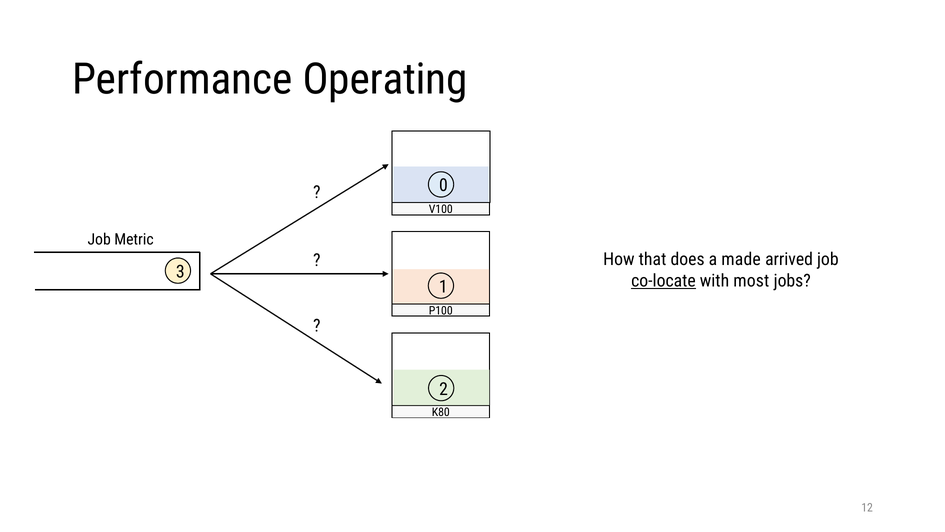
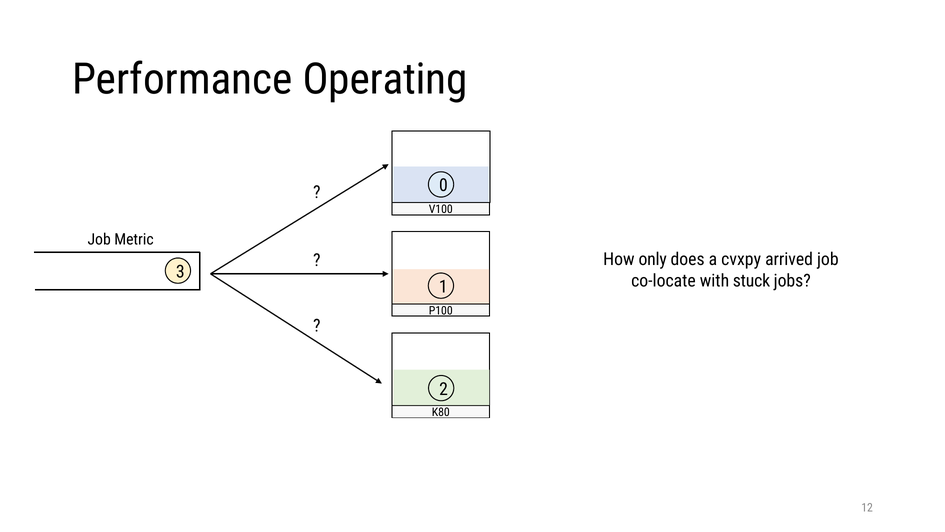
that: that -> only
made: made -> cvxpy
co-locate underline: present -> none
most: most -> stuck
